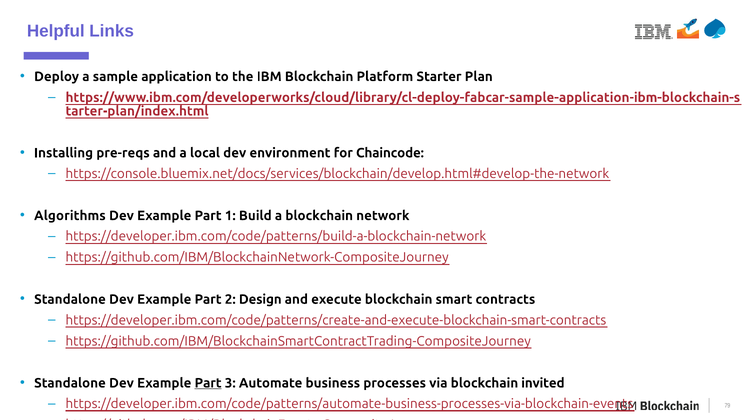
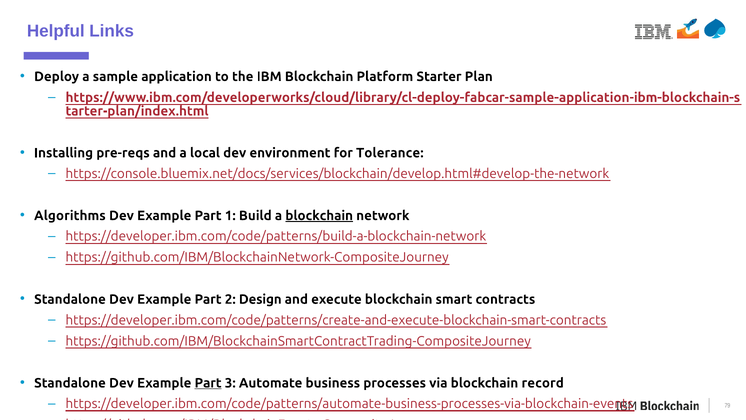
Chaincode: Chaincode -> Tolerance
blockchain at (319, 215) underline: none -> present
invited: invited -> record
